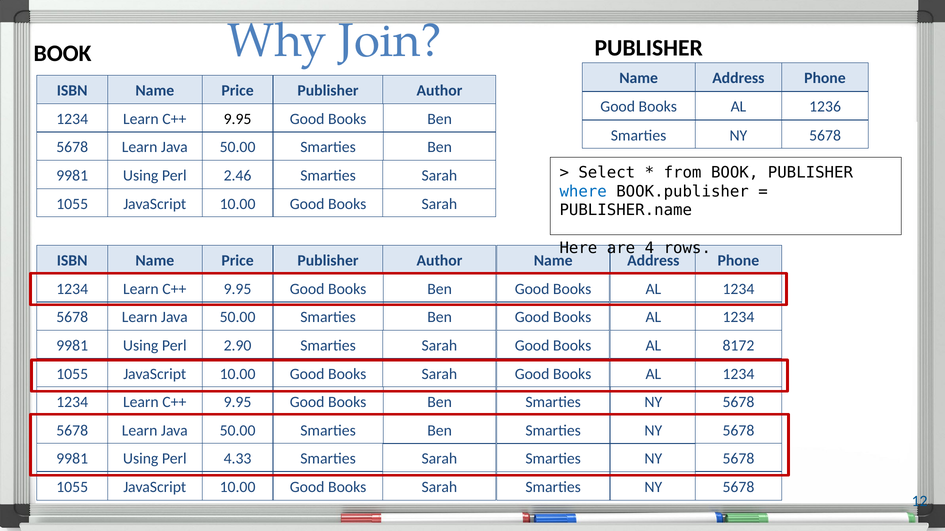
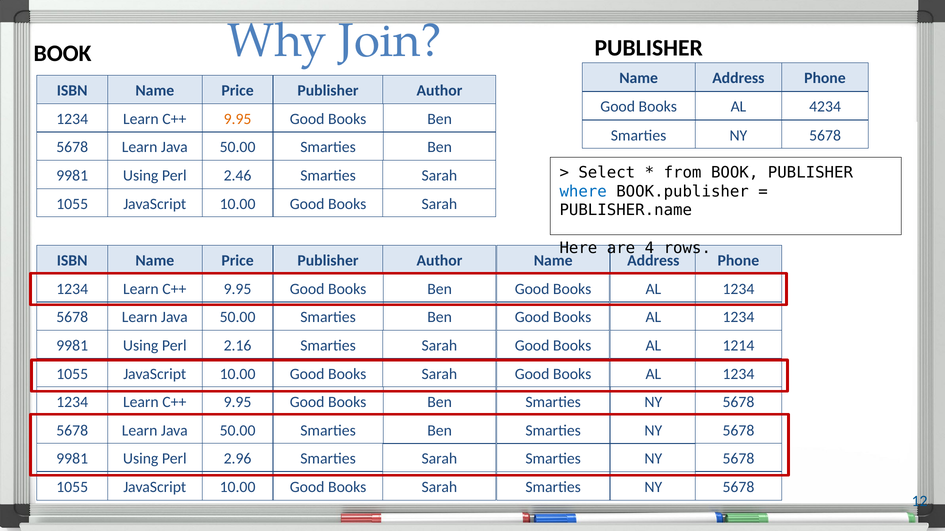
1236: 1236 -> 4234
9.95 at (238, 119) colour: black -> orange
2.90: 2.90 -> 2.16
8172: 8172 -> 1214
4.33: 4.33 -> 2.96
